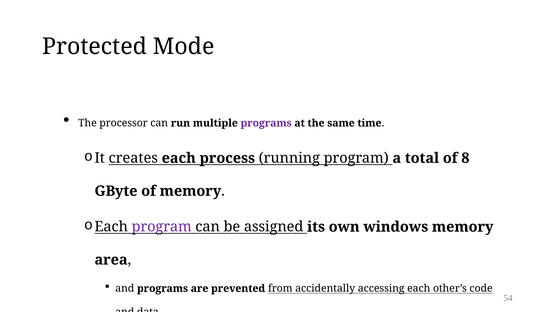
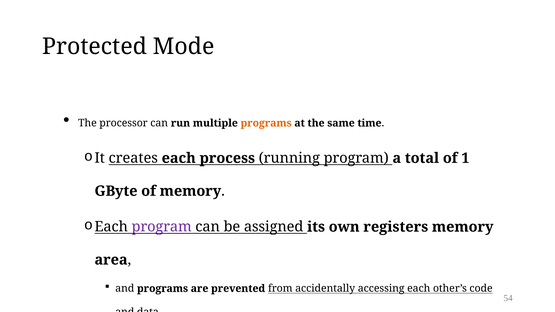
programs at (266, 123) colour: purple -> orange
8: 8 -> 1
windows: windows -> registers
